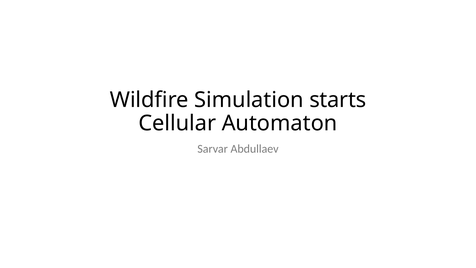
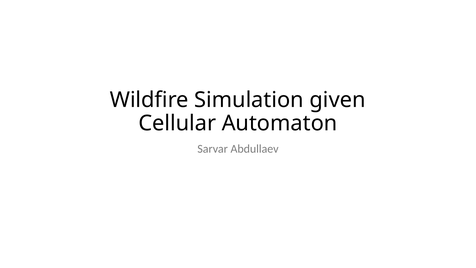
starts: starts -> given
